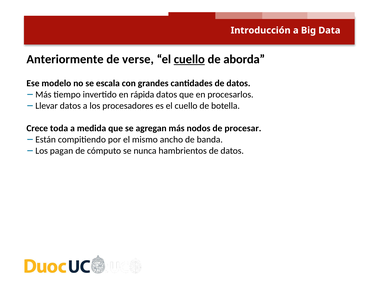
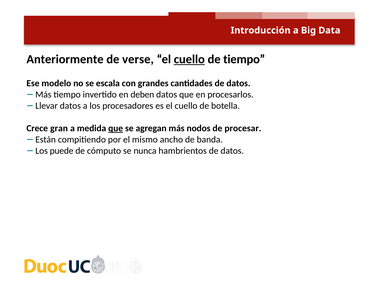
de aborda: aborda -> tiempo
rápida: rápida -> deben
toda: toda -> gran
que at (116, 128) underline: none -> present
pagan: pagan -> puede
